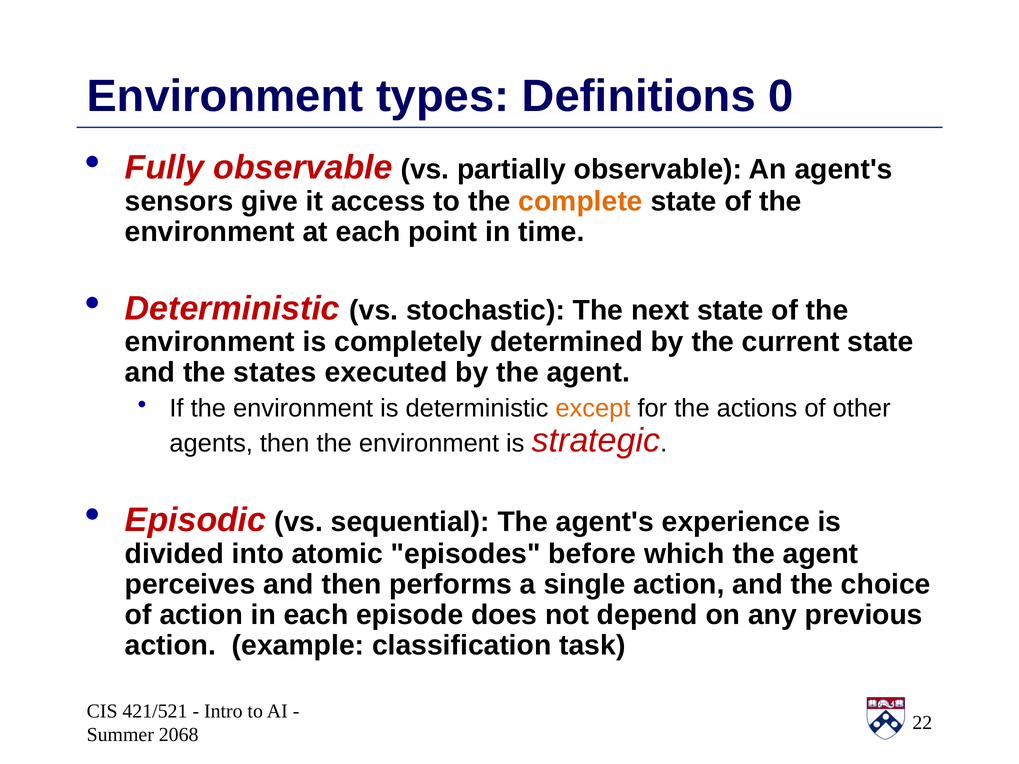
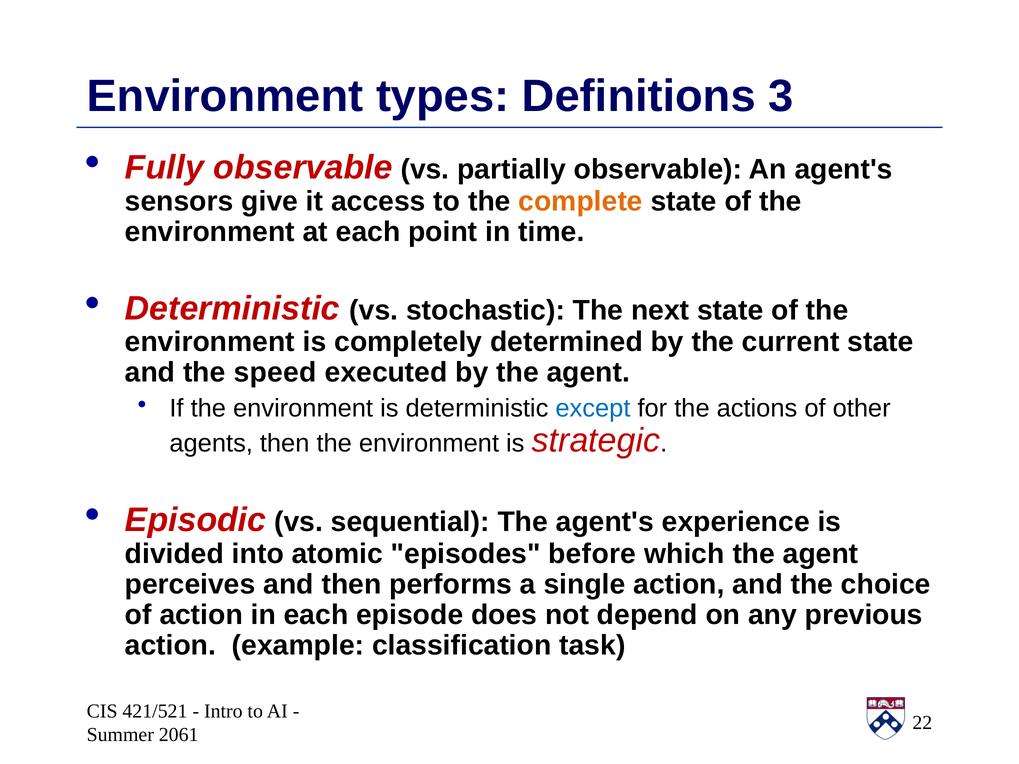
0: 0 -> 3
states: states -> speed
except colour: orange -> blue
2068: 2068 -> 2061
